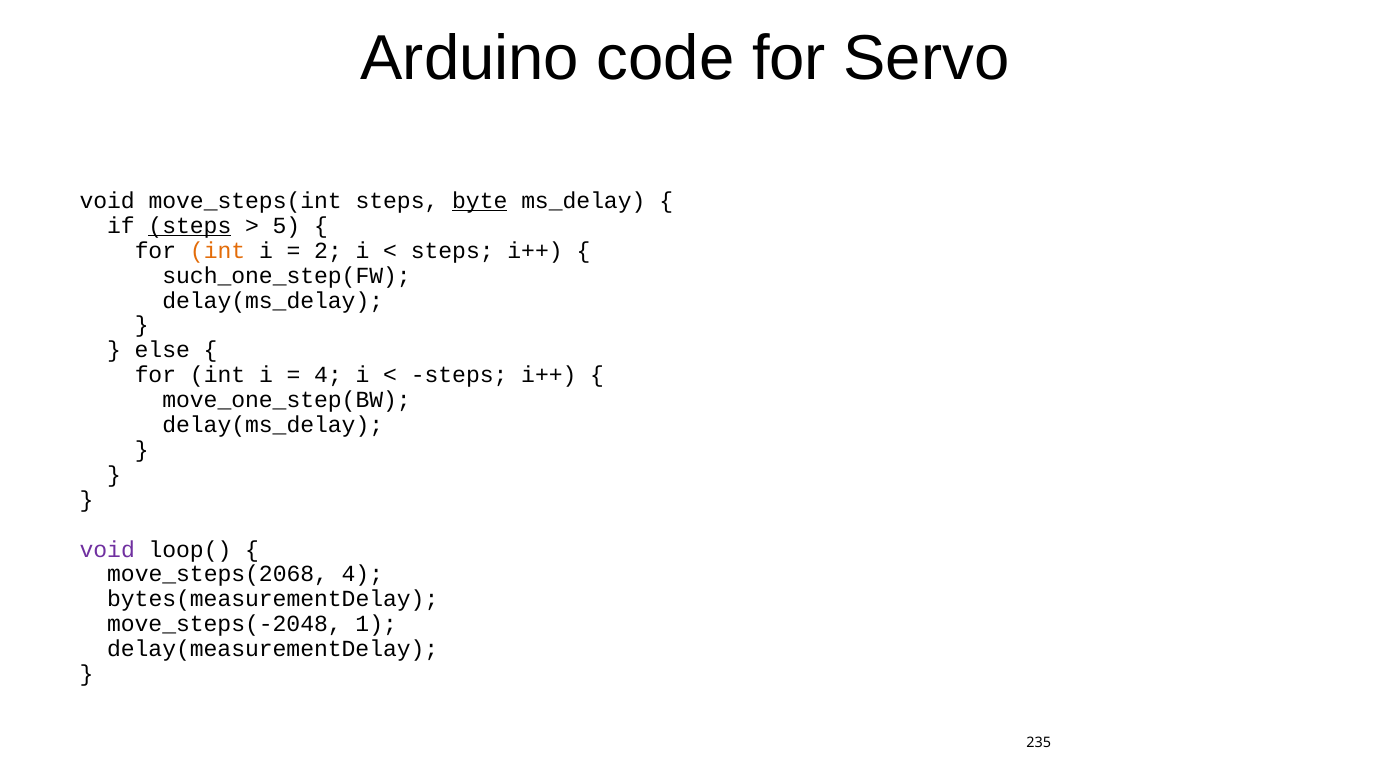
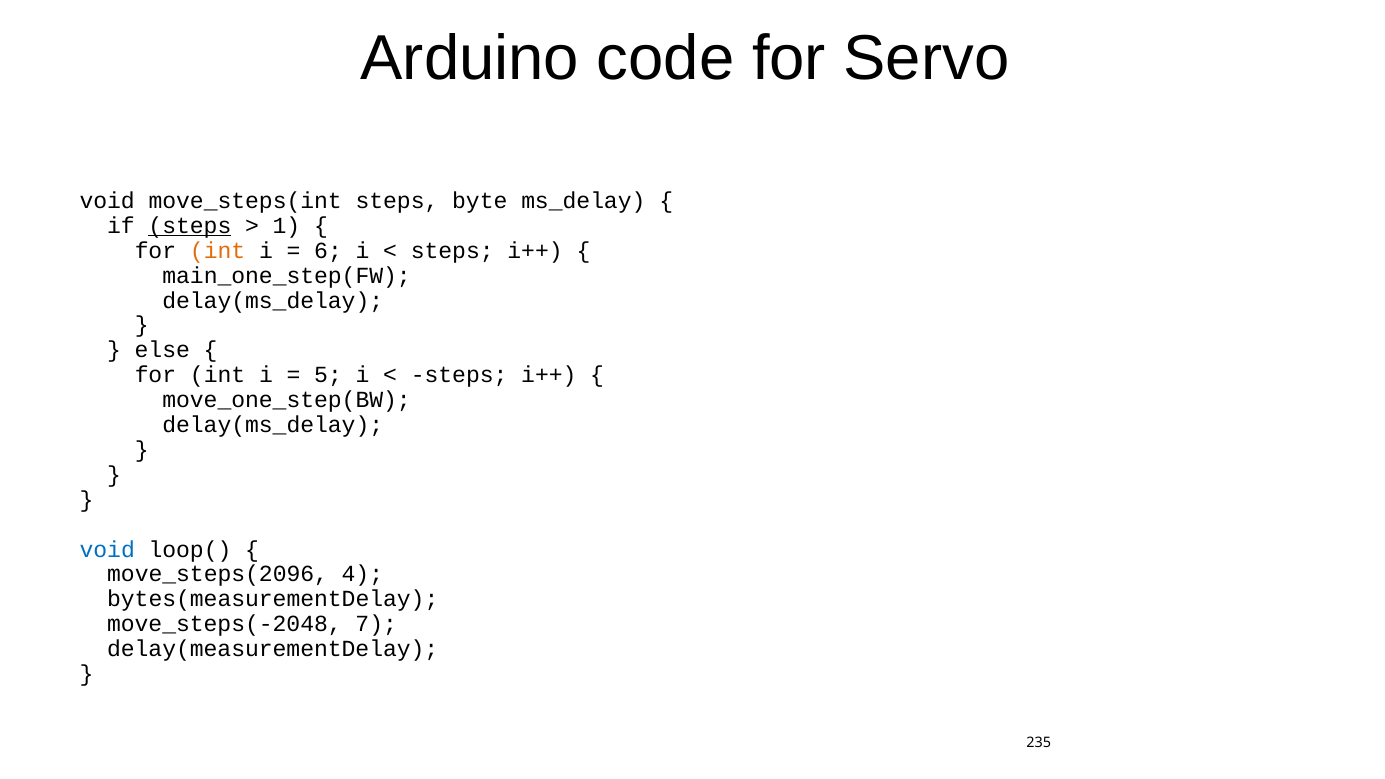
byte underline: present -> none
5: 5 -> 1
2: 2 -> 6
such_one_step(FW: such_one_step(FW -> main_one_step(FW
4 at (328, 375): 4 -> 5
void at (107, 549) colour: purple -> blue
move_steps(2068: move_steps(2068 -> move_steps(2096
1: 1 -> 7
